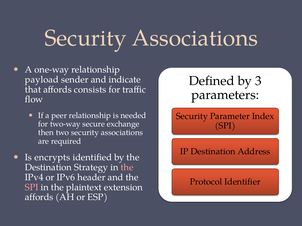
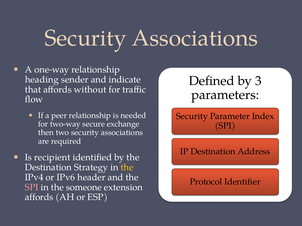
payload: payload -> heading
consists: consists -> without
encrypts: encrypts -> recipient
the at (127, 168) colour: pink -> yellow
plaintext: plaintext -> someone
